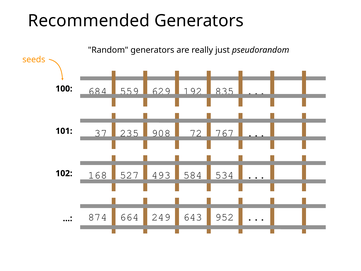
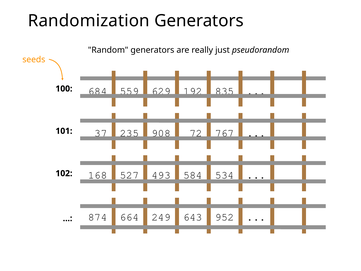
Recommended: Recommended -> Randomization
